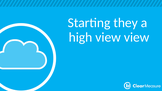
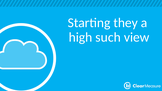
high view: view -> such
